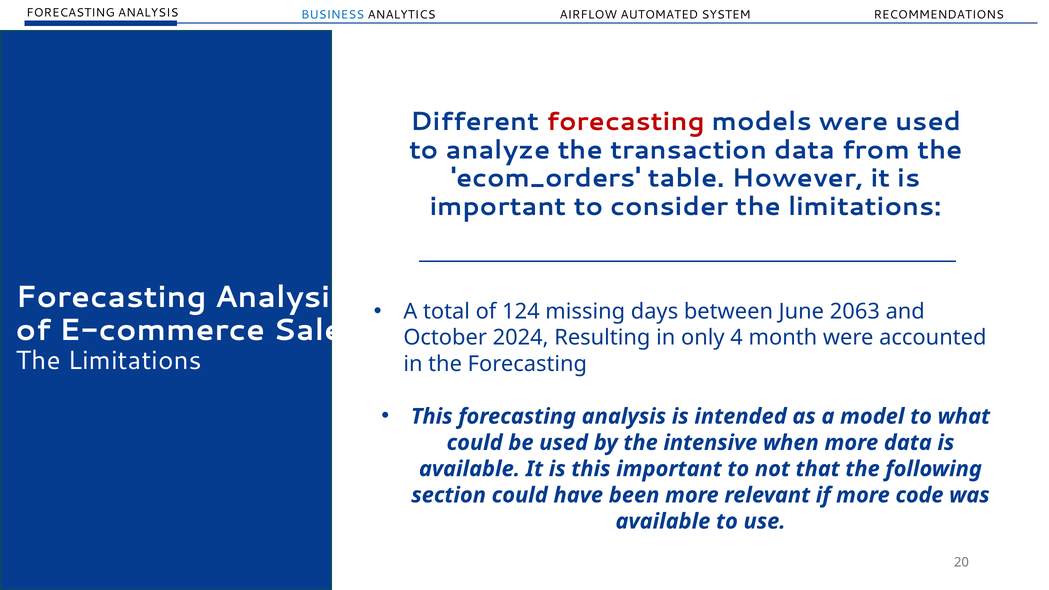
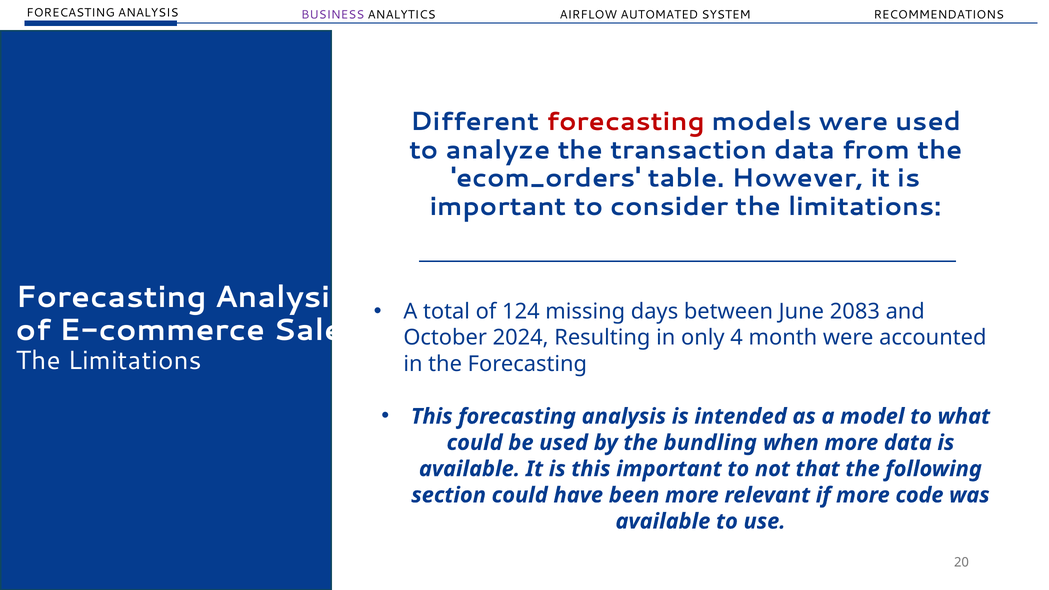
BUSINESS colour: blue -> purple
2063: 2063 -> 2083
intensive: intensive -> bundling
